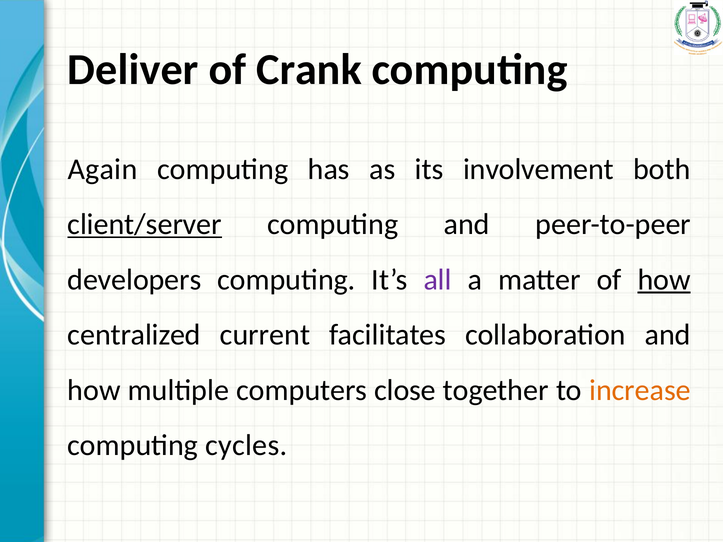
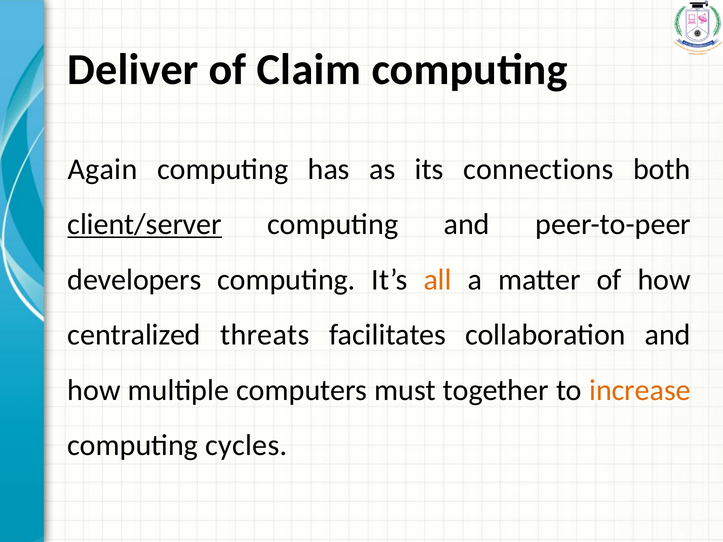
Crank: Crank -> Claim
involvement: involvement -> connections
all colour: purple -> orange
how at (664, 280) underline: present -> none
current: current -> threats
close: close -> must
